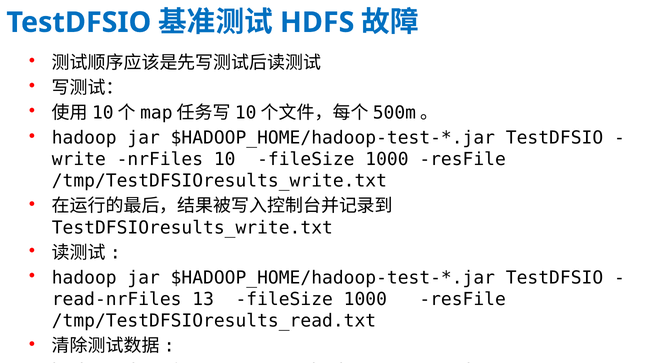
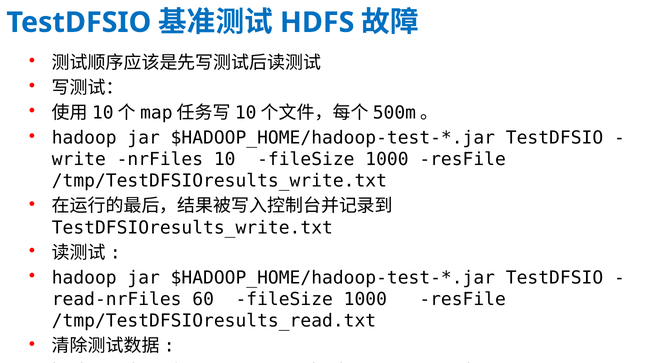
13: 13 -> 60
